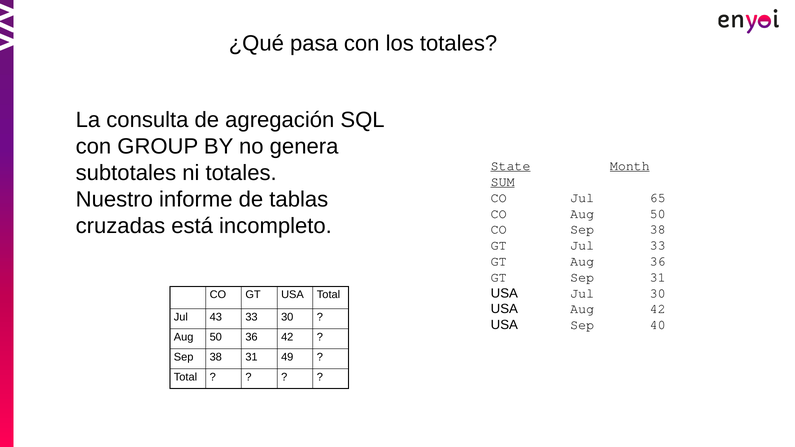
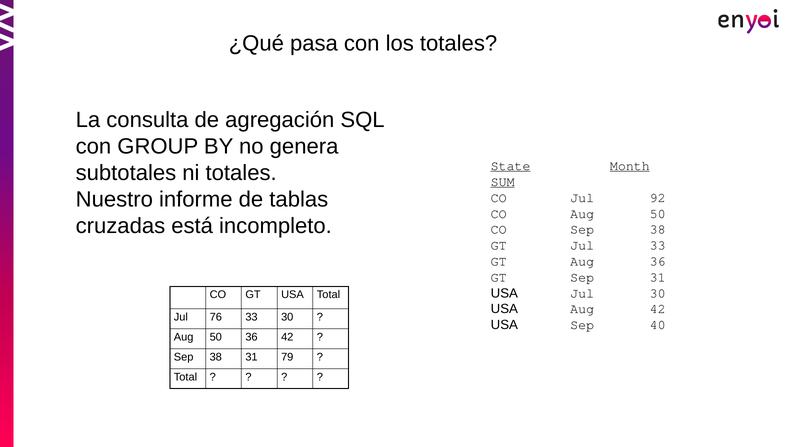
65: 65 -> 92
43: 43 -> 76
49: 49 -> 79
